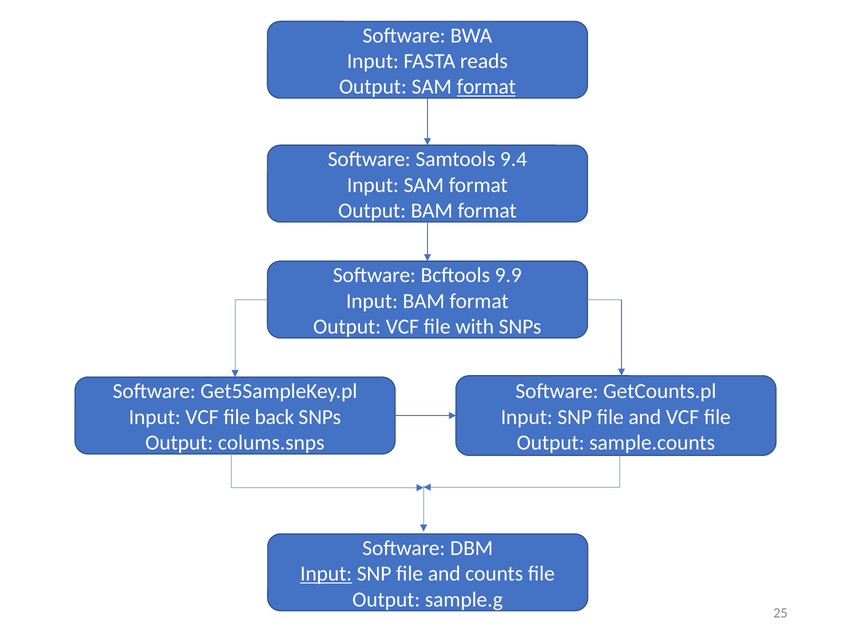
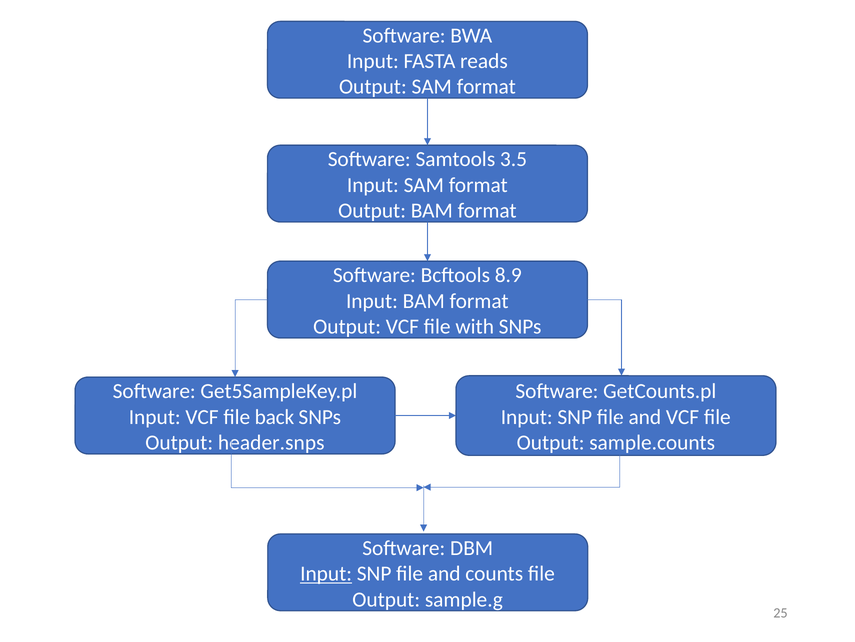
format at (486, 87) underline: present -> none
9.4: 9.4 -> 3.5
9.9: 9.9 -> 8.9
colums.snps: colums.snps -> header.snps
